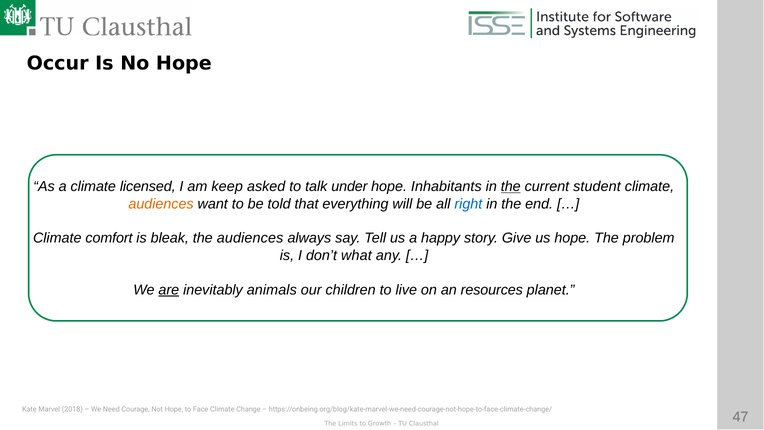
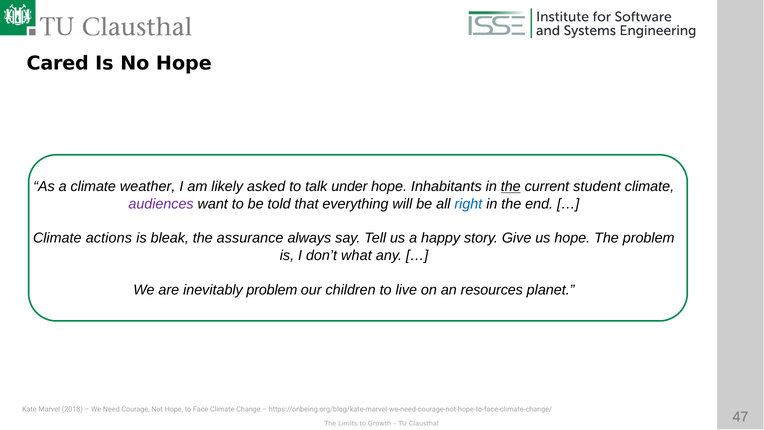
Occur: Occur -> Cared
licensed: licensed -> weather
keep: keep -> likely
audiences at (161, 204) colour: orange -> purple
comfort: comfort -> actions
the audiences: audiences -> assurance
are underline: present -> none
inevitably animals: animals -> problem
